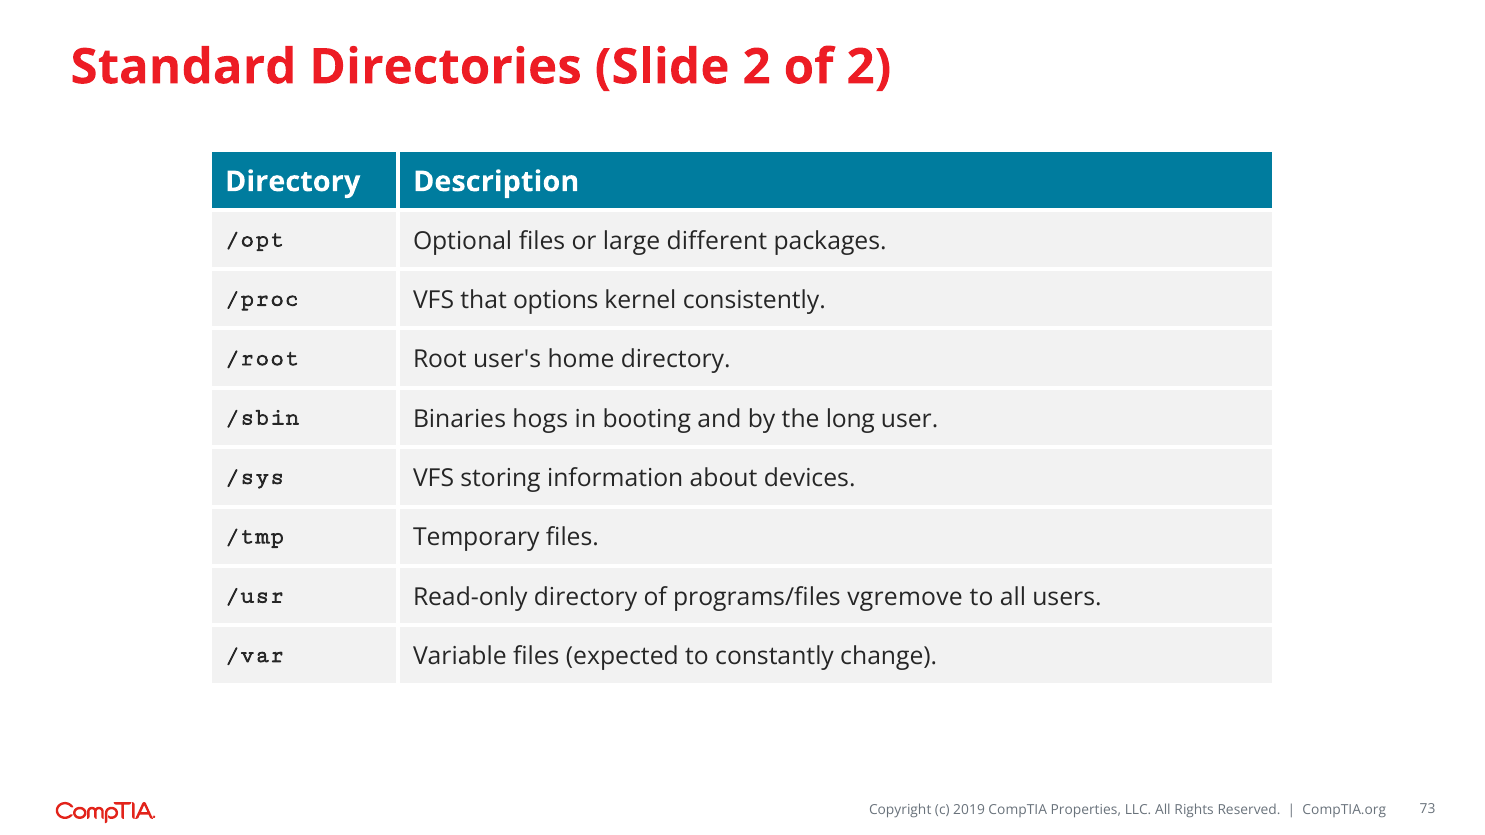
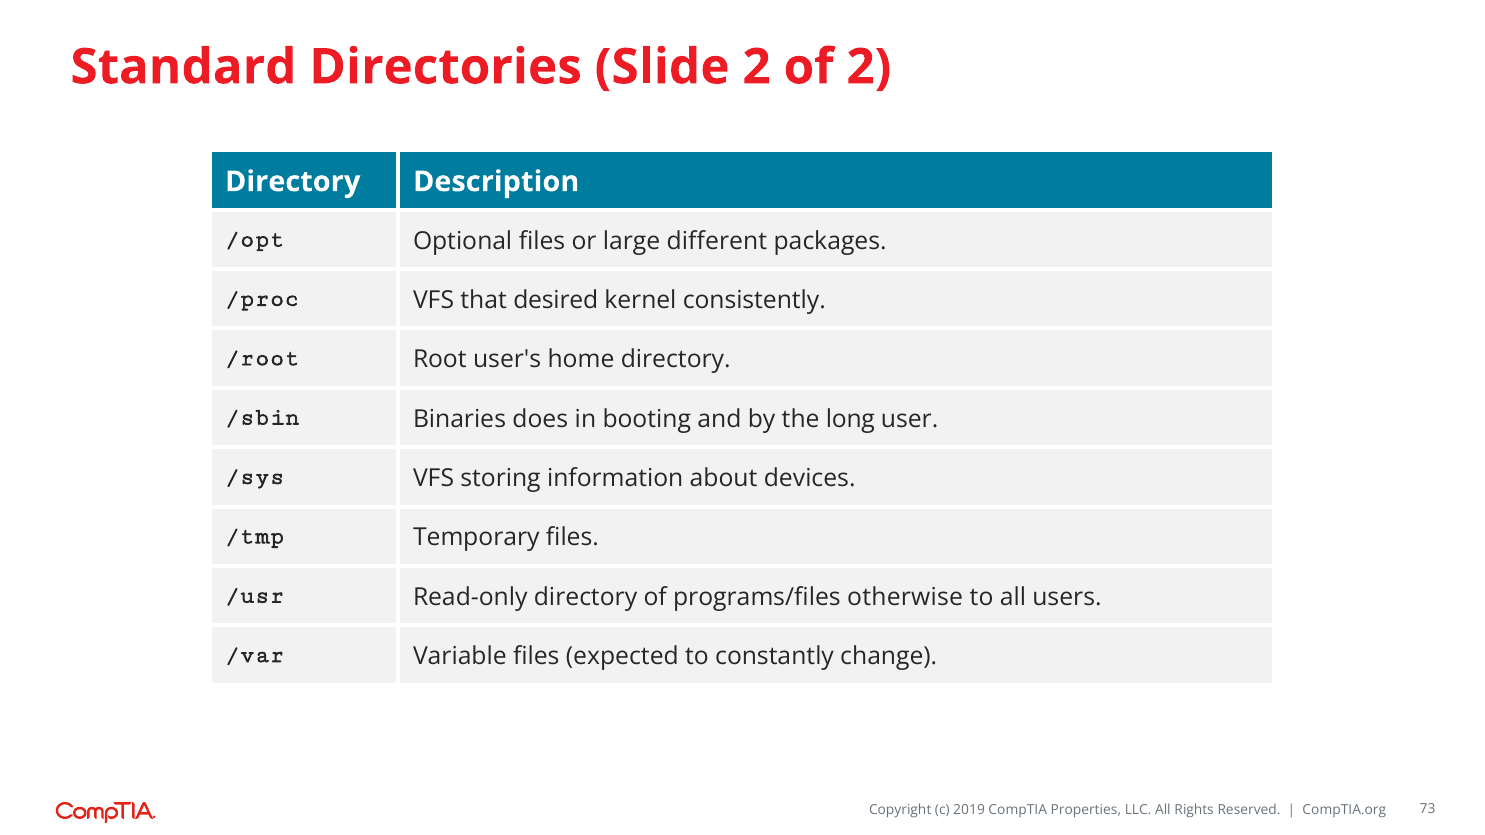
options: options -> desired
hogs: hogs -> does
vgremove: vgremove -> otherwise
